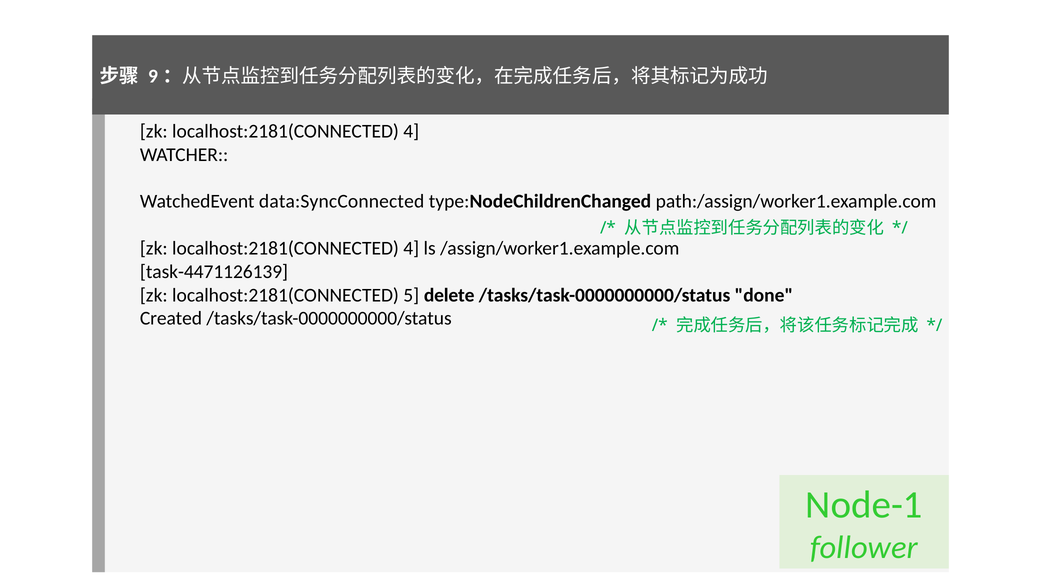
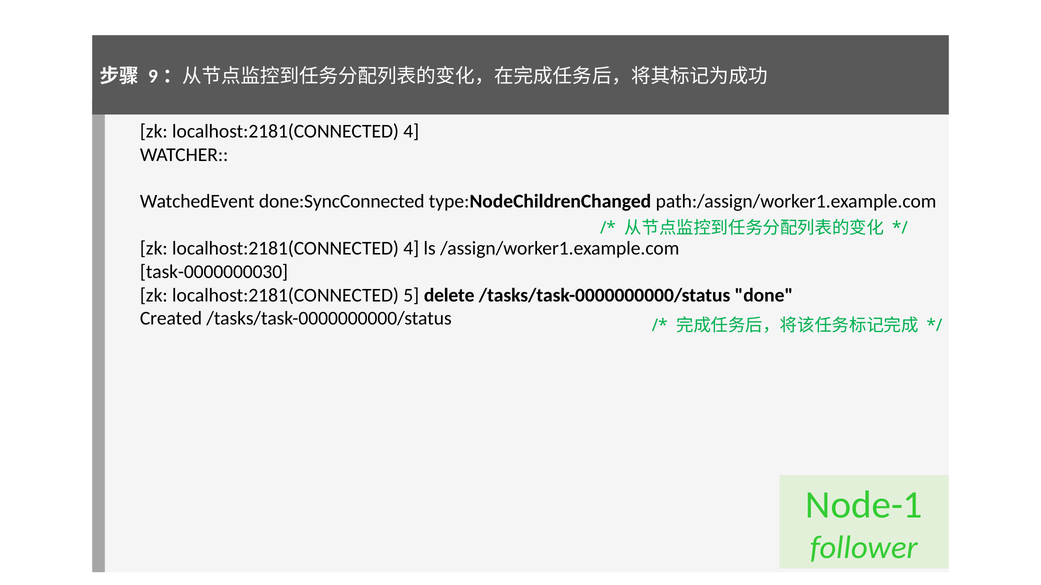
data:SyncConnected: data:SyncConnected -> done:SyncConnected
task-4471126139: task-4471126139 -> task-0000000030
